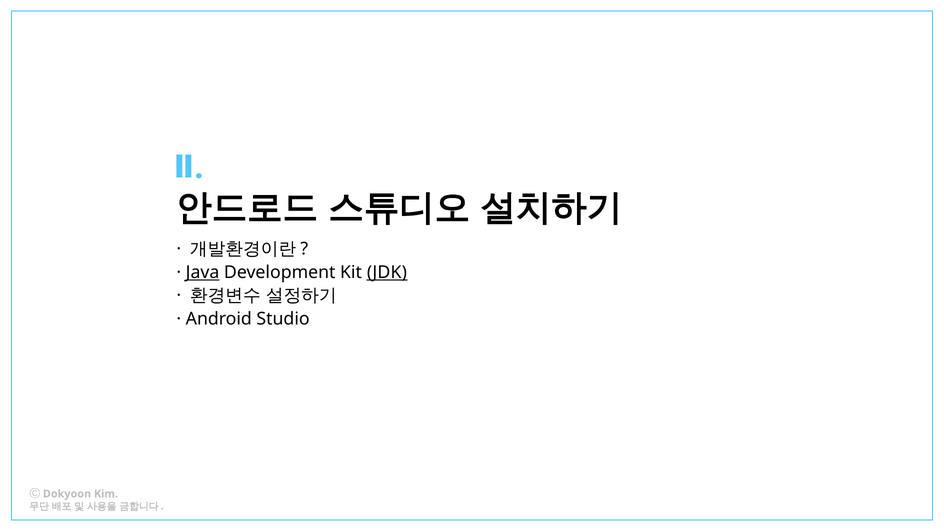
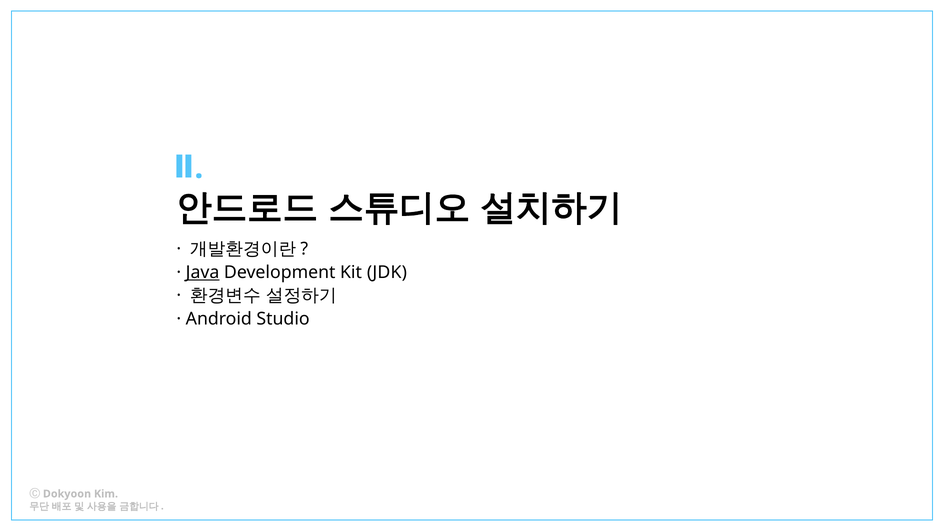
JDK underline: present -> none
